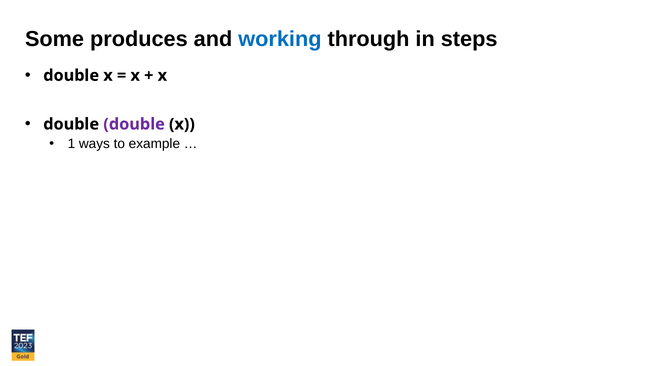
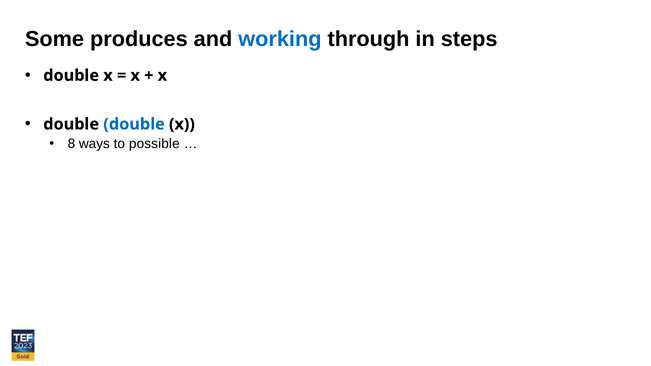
double at (134, 124) colour: purple -> blue
1: 1 -> 8
example: example -> possible
